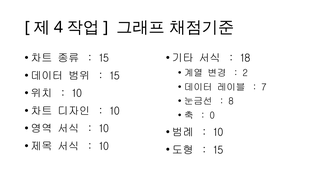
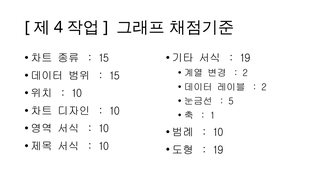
18 at (245, 58): 18 -> 19
7 at (264, 87): 7 -> 2
8: 8 -> 5
0: 0 -> 1
15 at (218, 150): 15 -> 19
